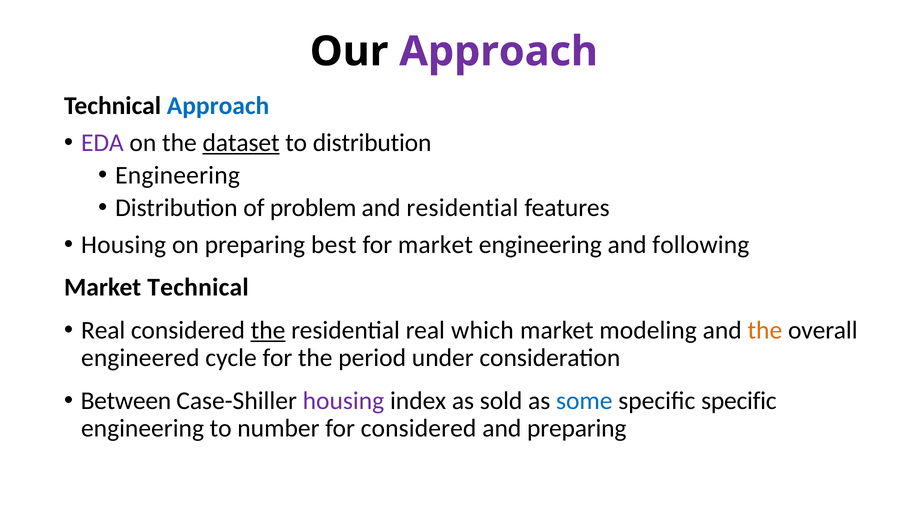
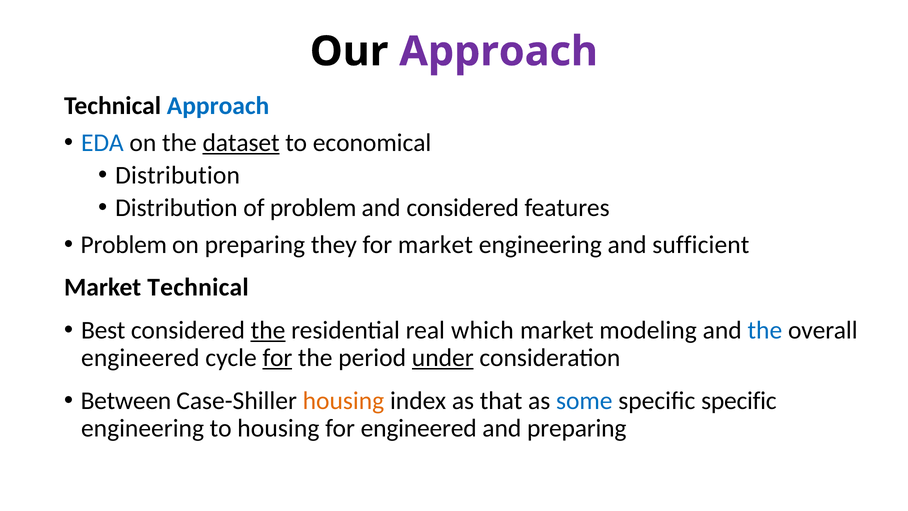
EDA colour: purple -> blue
to distribution: distribution -> economical
Engineering at (178, 175): Engineering -> Distribution
and residential: residential -> considered
Housing at (124, 245): Housing -> Problem
best: best -> they
following: following -> sufficient
Real at (103, 330): Real -> Best
the at (765, 330) colour: orange -> blue
for at (277, 358) underline: none -> present
under underline: none -> present
housing at (343, 401) colour: purple -> orange
sold: sold -> that
to number: number -> housing
for considered: considered -> engineered
